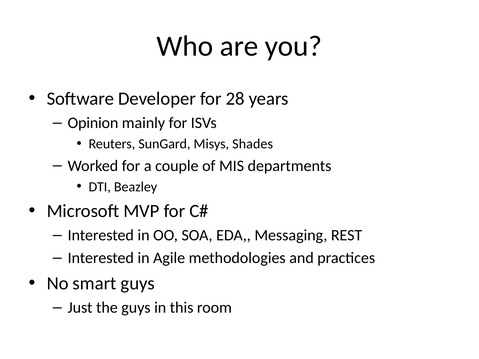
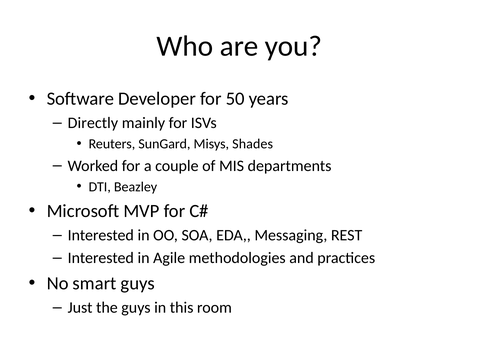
28: 28 -> 50
Opinion: Opinion -> Directly
